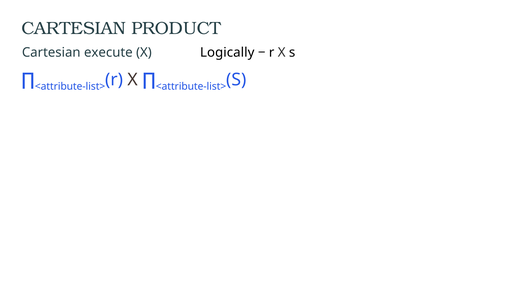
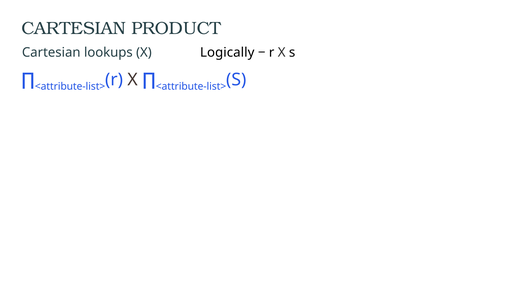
execute: execute -> lookups
